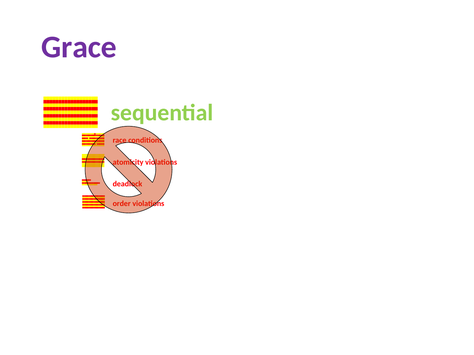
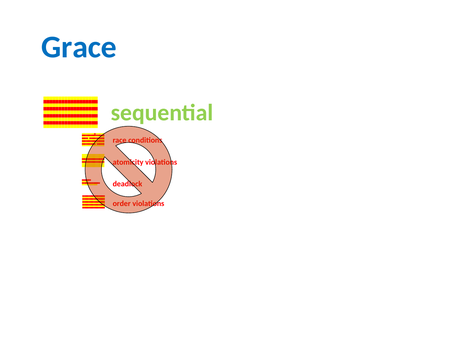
Grace colour: purple -> blue
